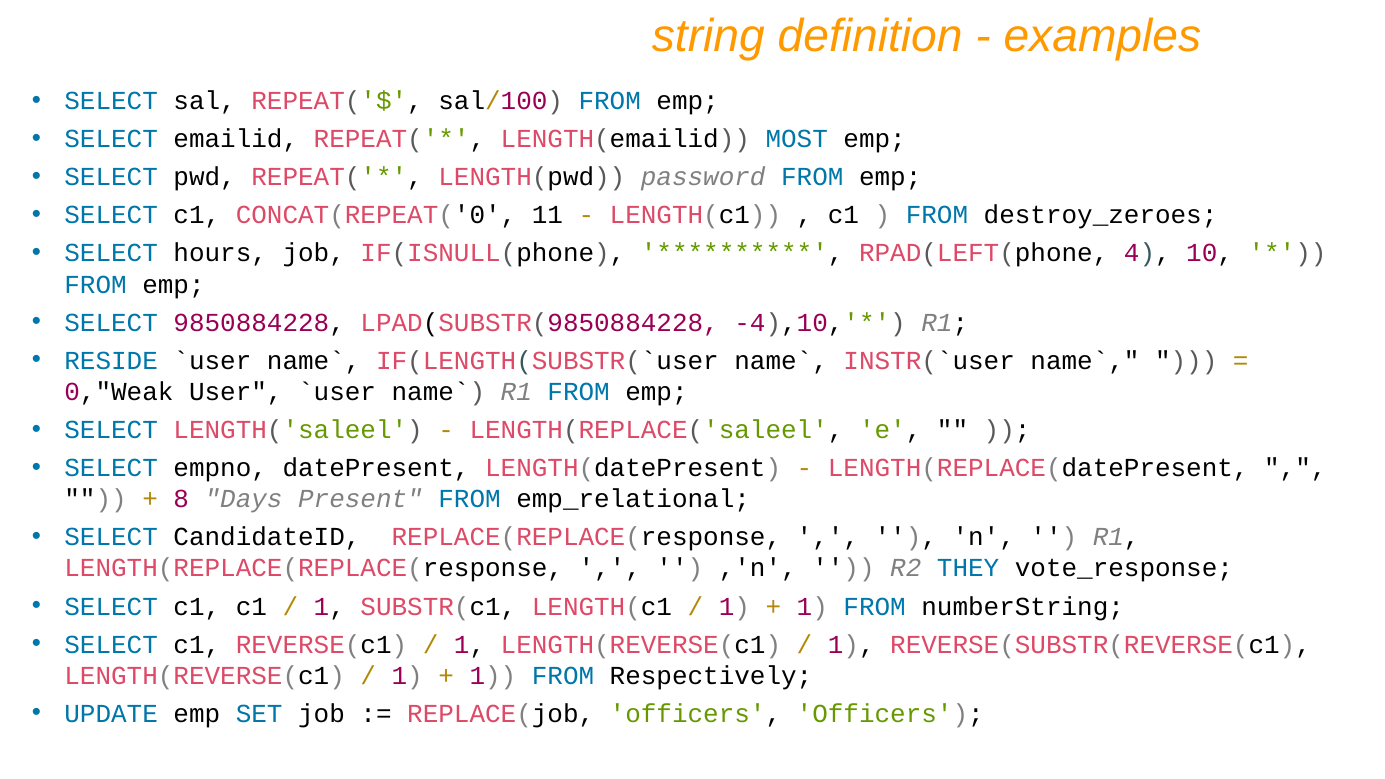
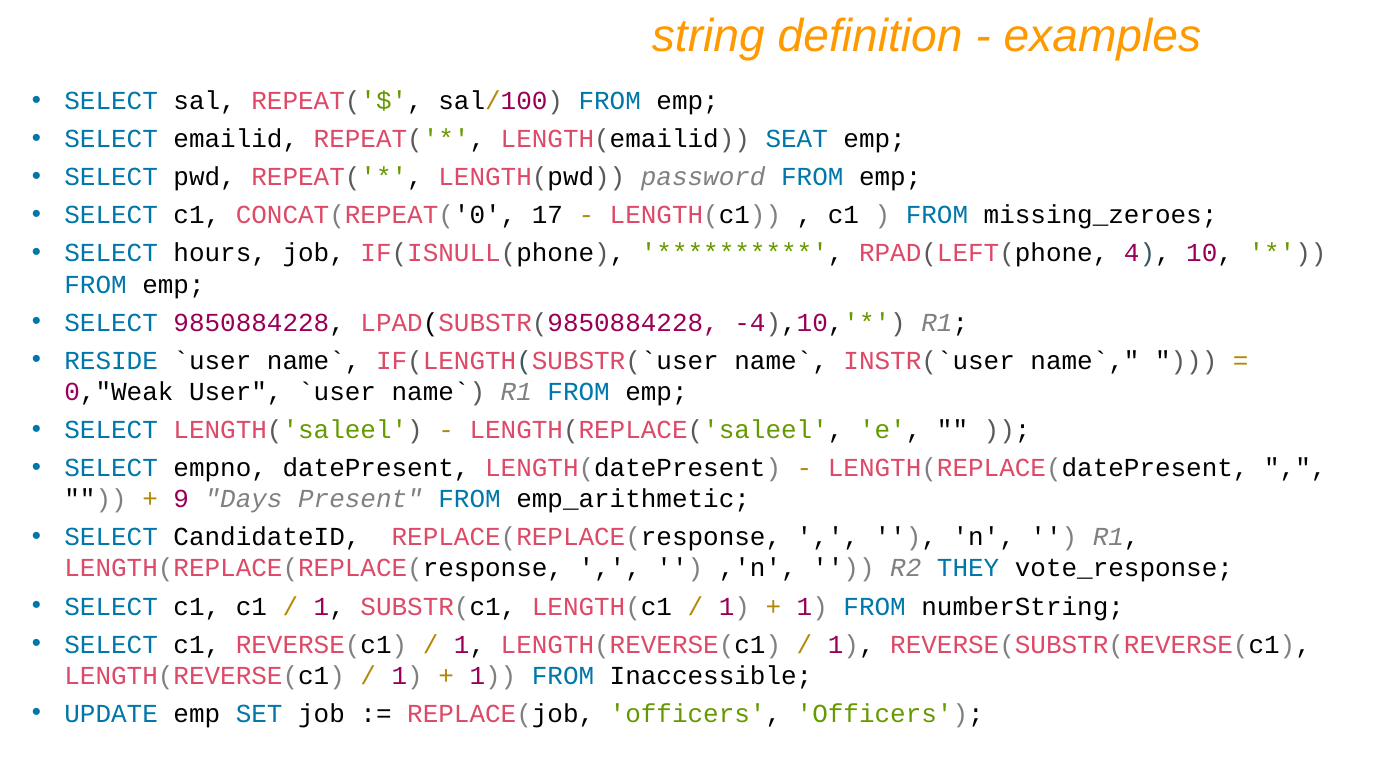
MOST: MOST -> SEAT
11: 11 -> 17
destroy_zeroes: destroy_zeroes -> missing_zeroes
8: 8 -> 9
emp_relational: emp_relational -> emp_arithmetic
Respectively: Respectively -> Inaccessible
